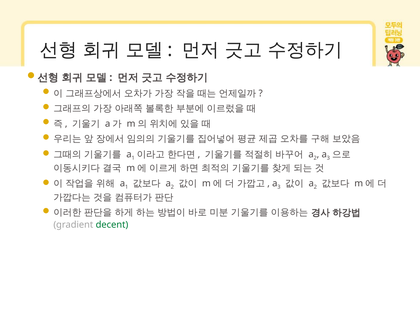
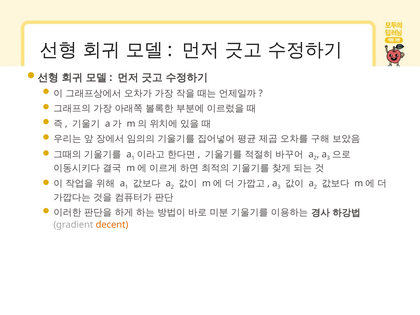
decent colour: green -> orange
